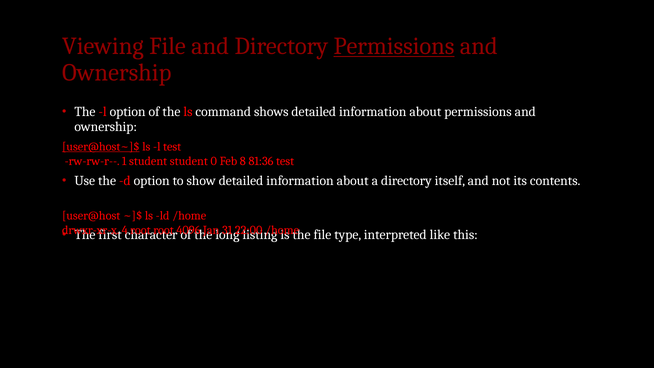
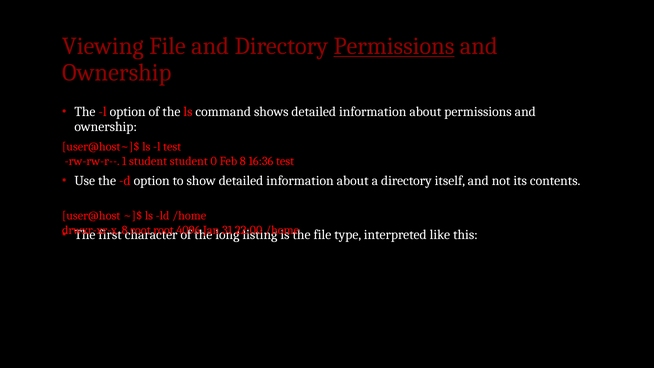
user@host~]$ underline: present -> none
81:36: 81:36 -> 16:36
4 at (125, 230): 4 -> 8
